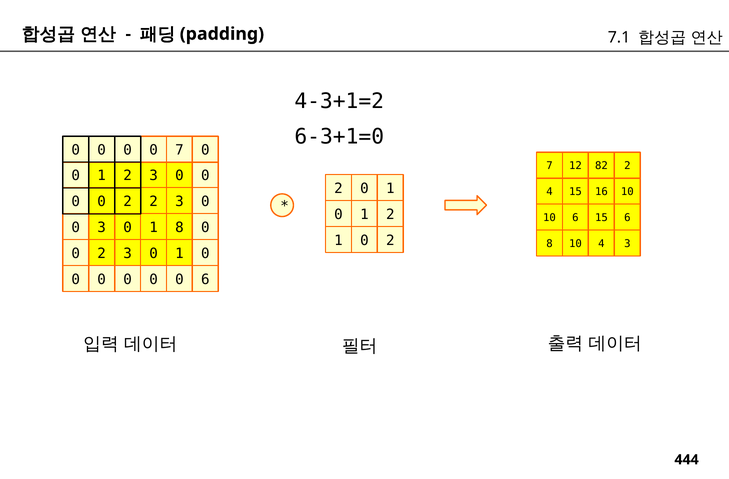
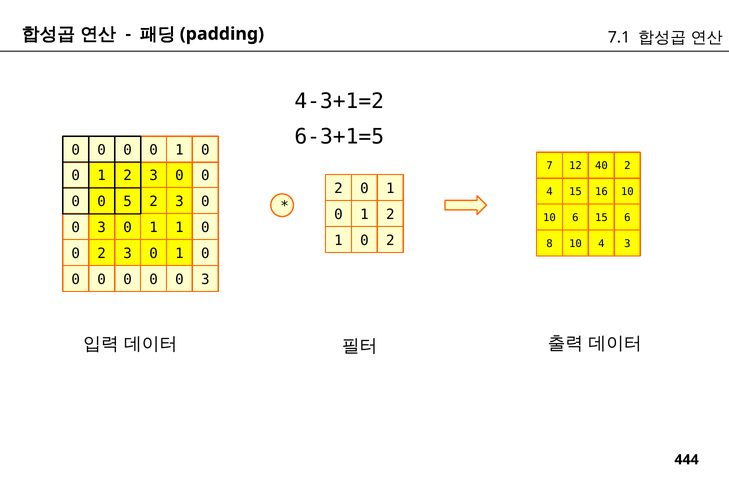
6-3+1=0: 6-3+1=0 -> 6-3+1=5
7 at (179, 150): 7 -> 1
82: 82 -> 40
2 at (128, 201): 2 -> 5
1 8: 8 -> 1
0 6: 6 -> 3
